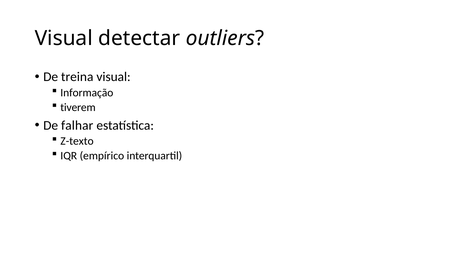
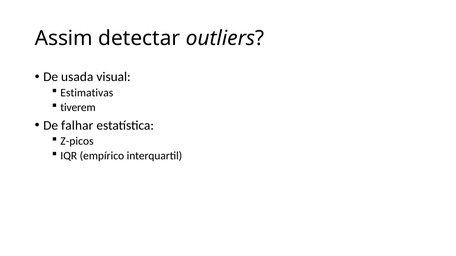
Visual at (64, 38): Visual -> Assim
treina: treina -> usada
Informação: Informação -> Estimativas
Z-texto: Z-texto -> Z-picos
